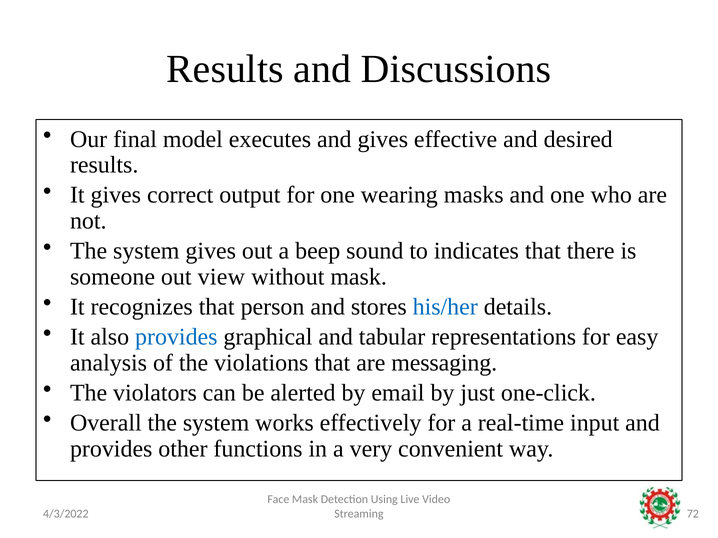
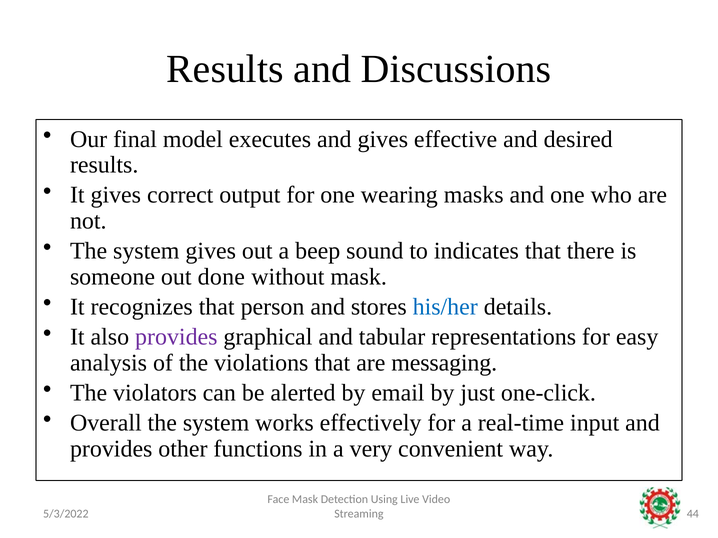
view: view -> done
provides at (176, 337) colour: blue -> purple
4/3/2022: 4/3/2022 -> 5/3/2022
72: 72 -> 44
